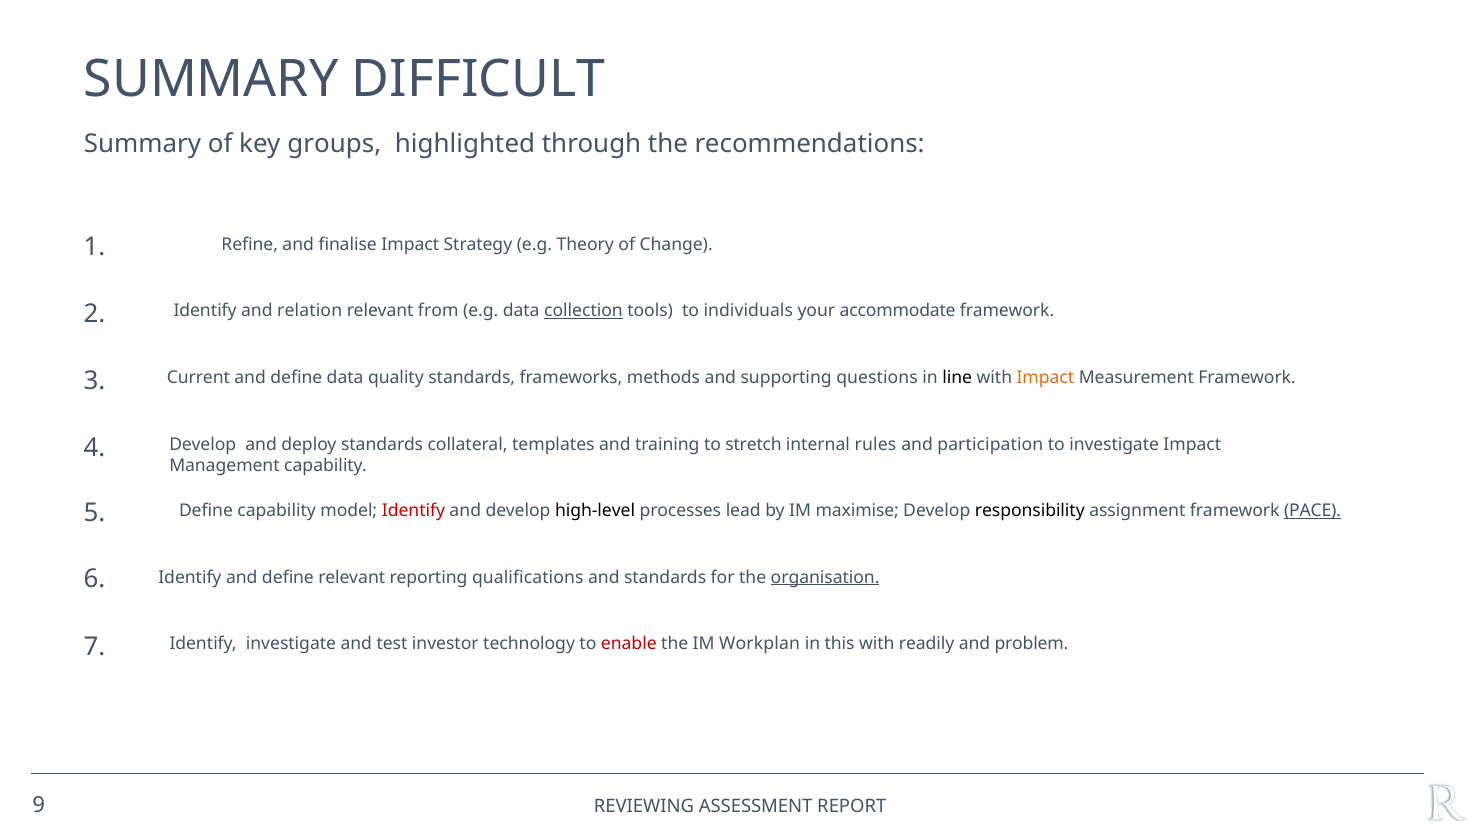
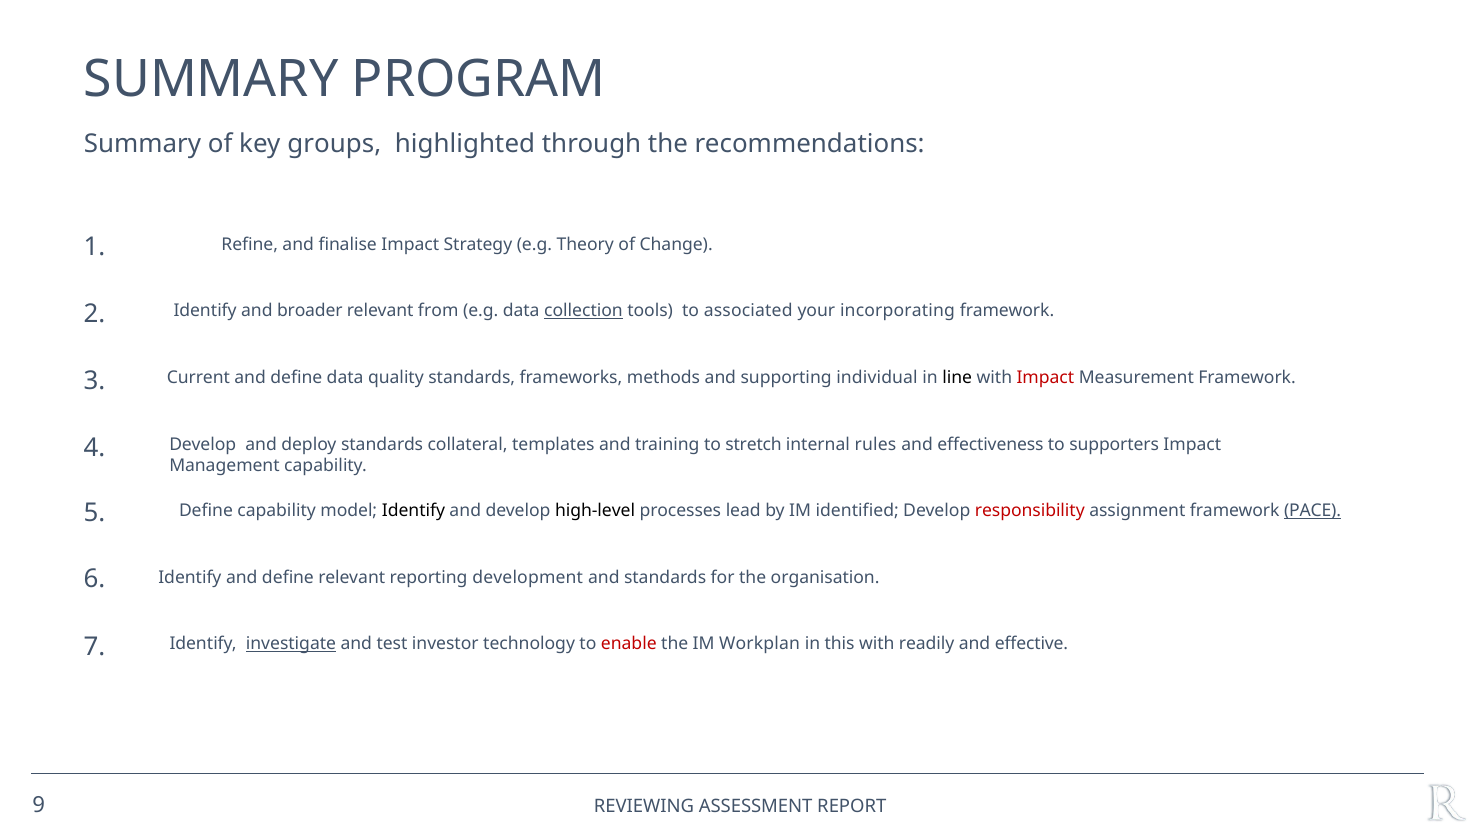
DIFFICULT: DIFFICULT -> PROGRAM
relation: relation -> broader
individuals: individuals -> associated
accommodate: accommodate -> incorporating
questions: questions -> individual
Impact at (1045, 378) colour: orange -> red
participation: participation -> effectiveness
to investigate: investigate -> supporters
Identify at (413, 511) colour: red -> black
maximise: maximise -> identified
responsibility colour: black -> red
qualifications: qualifications -> development
organisation underline: present -> none
investigate at (291, 644) underline: none -> present
problem: problem -> effective
